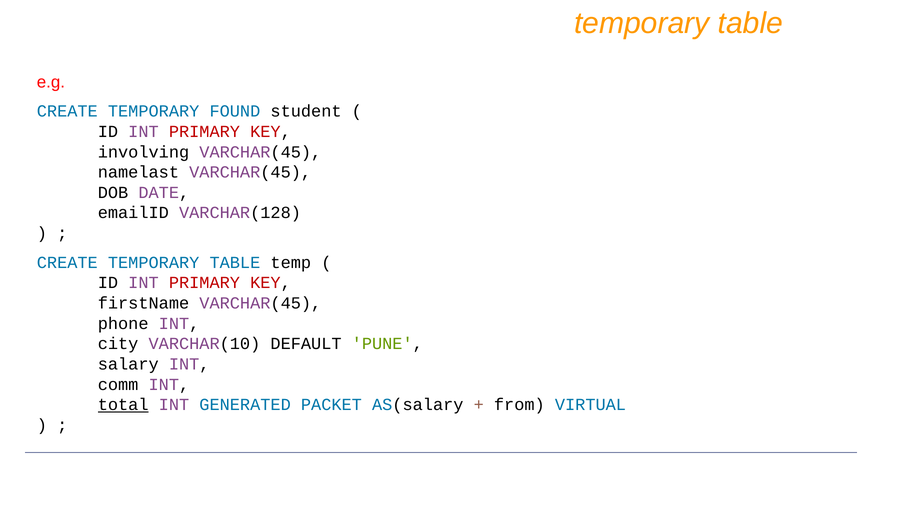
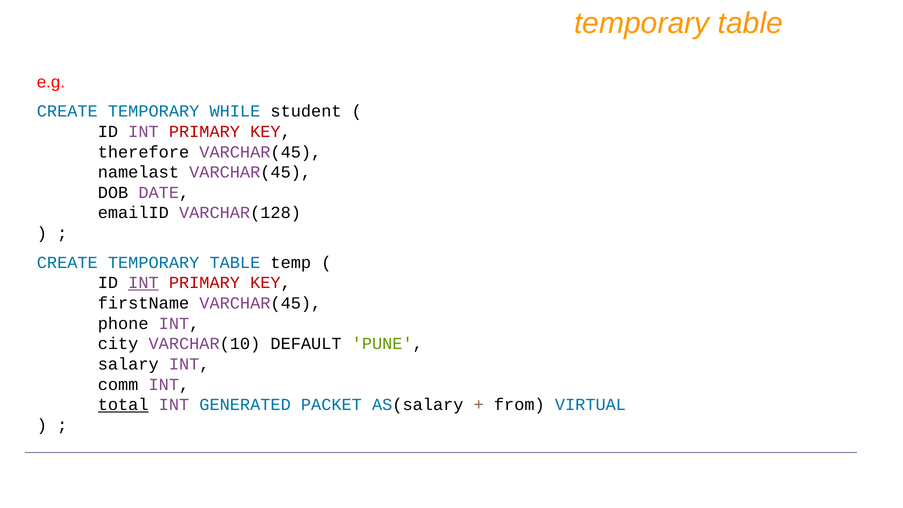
FOUND: FOUND -> WHILE
involving: involving -> therefore
INT at (143, 283) underline: none -> present
